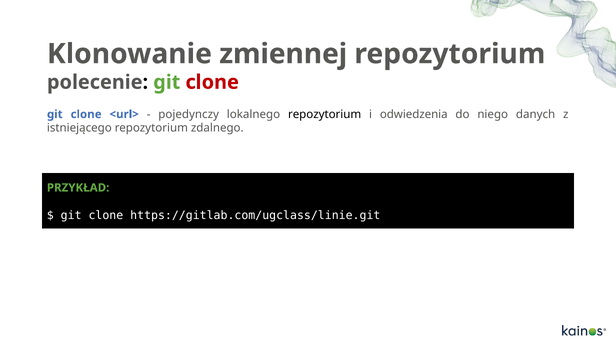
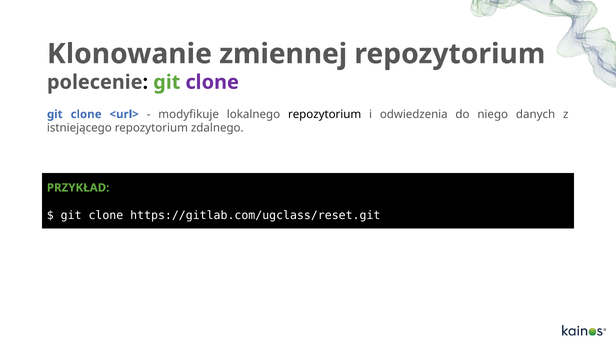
clone at (212, 82) colour: red -> purple
pojedynczy: pojedynczy -> modyfikuje
https://gitlab.com/ugclass/linie.git: https://gitlab.com/ugclass/linie.git -> https://gitlab.com/ugclass/reset.git
